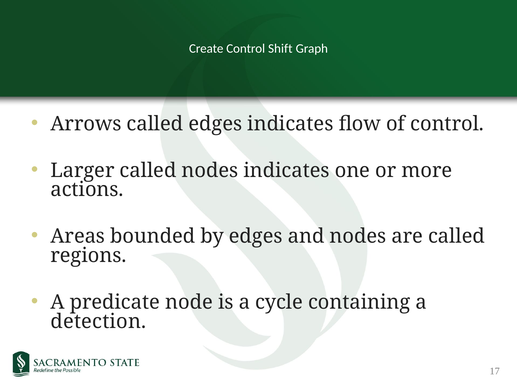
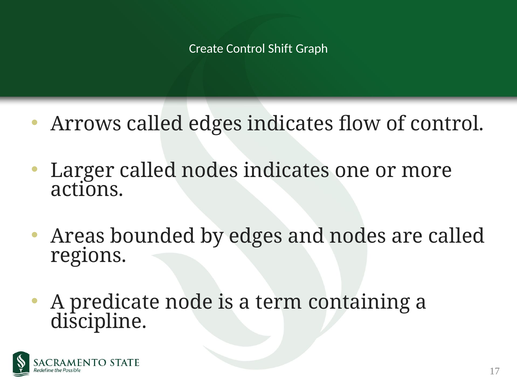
cycle: cycle -> term
detection: detection -> discipline
